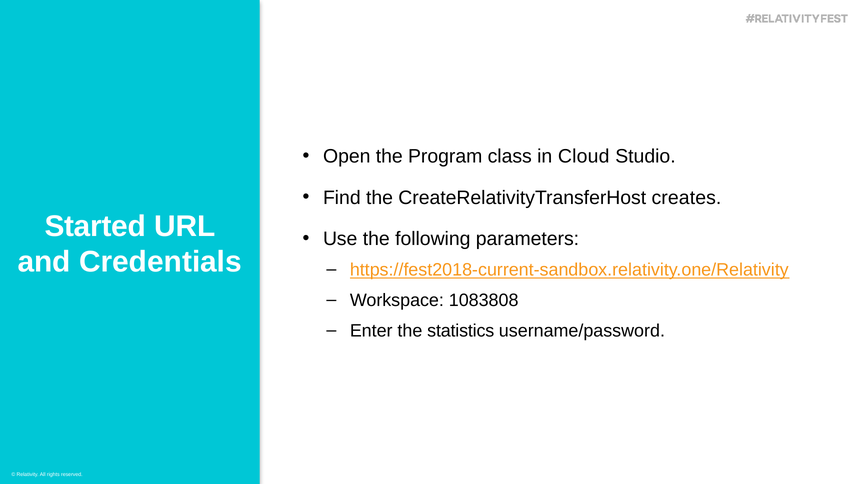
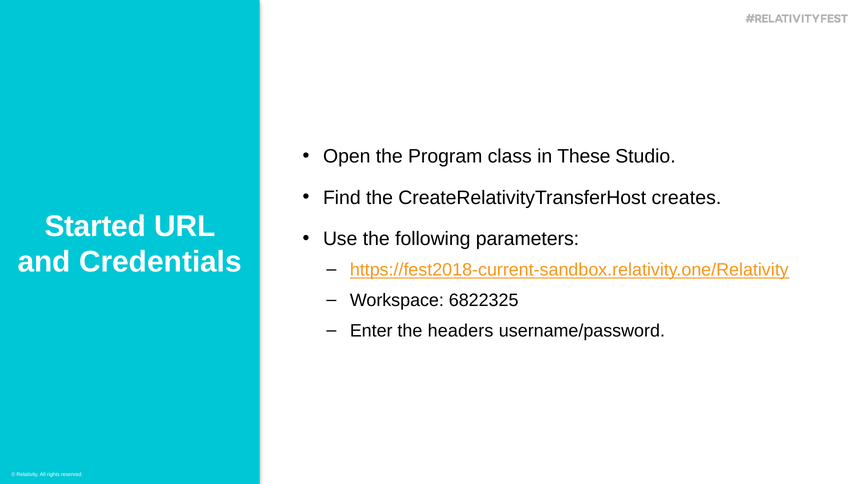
Cloud: Cloud -> These
1083808: 1083808 -> 6822325
statistics: statistics -> headers
